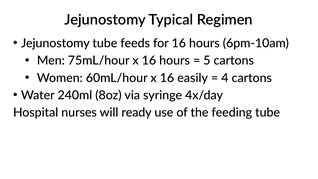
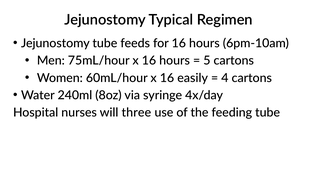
ready: ready -> three
